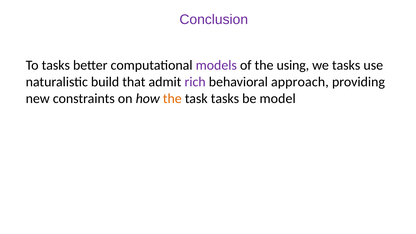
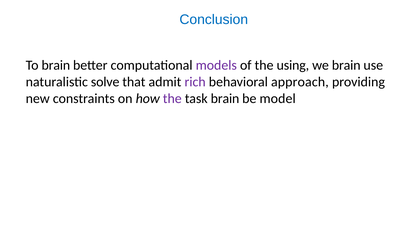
Conclusion colour: purple -> blue
To tasks: tasks -> brain
we tasks: tasks -> brain
build: build -> solve
the at (172, 99) colour: orange -> purple
task tasks: tasks -> brain
